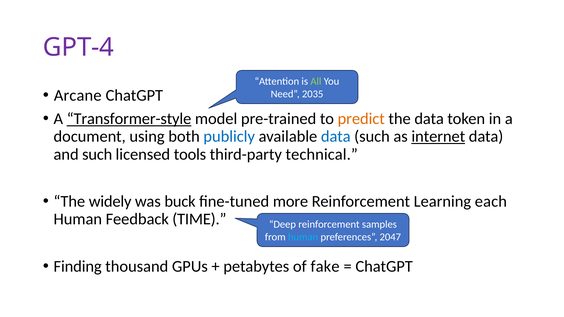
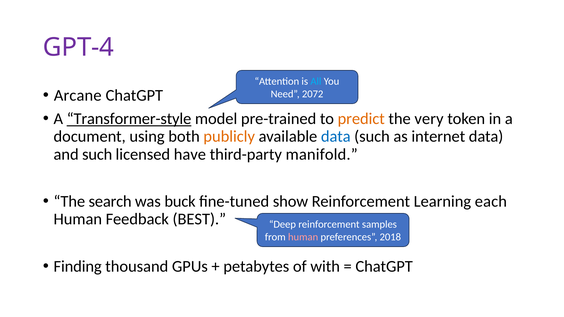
All colour: light green -> light blue
2035: 2035 -> 2072
the data: data -> very
publicly colour: blue -> orange
internet underline: present -> none
tools: tools -> have
technical: technical -> manifold
widely: widely -> search
more: more -> show
TIME: TIME -> BEST
human at (303, 237) colour: light blue -> pink
2047: 2047 -> 2018
fake: fake -> with
